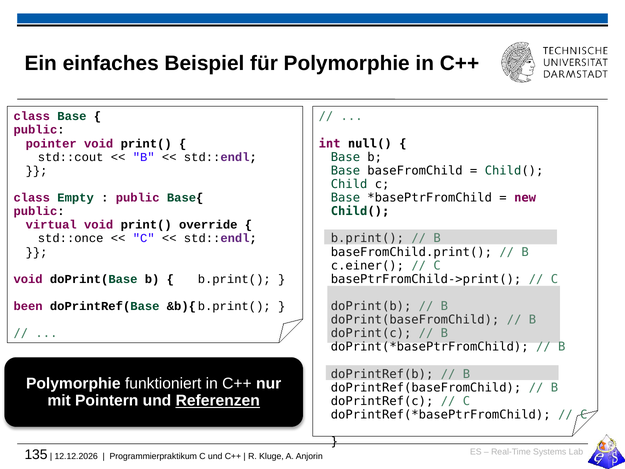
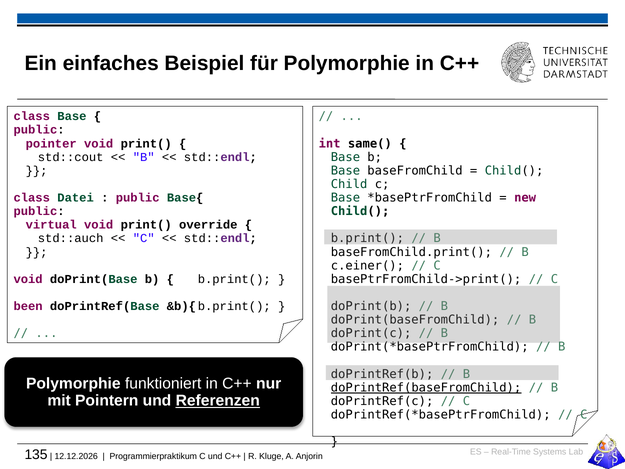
null(: null( -> same(
Empty: Empty -> Datei
std::once: std::once -> std::auch
doPrintRef(baseFromChild underline: none -> present
